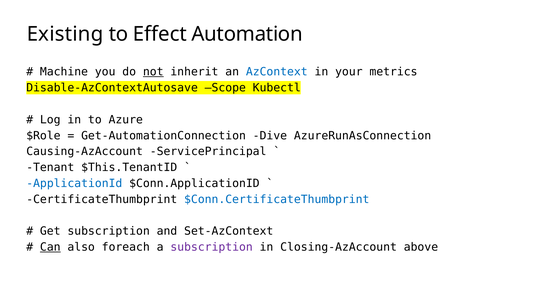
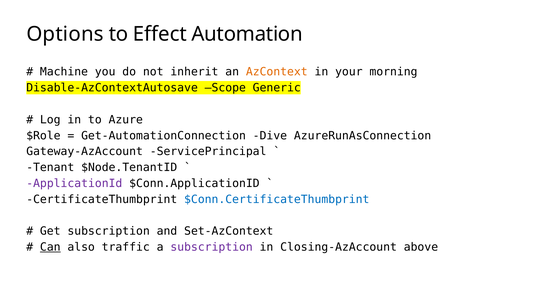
Existing: Existing -> Options
not underline: present -> none
AzContext colour: blue -> orange
metrics: metrics -> morning
Kubectl: Kubectl -> Generic
Causing-AzAccount: Causing-AzAccount -> Gateway-AzAccount
$This.TenantID: $This.TenantID -> $Node.TenantID
ApplicationId colour: blue -> purple
foreach: foreach -> traffic
